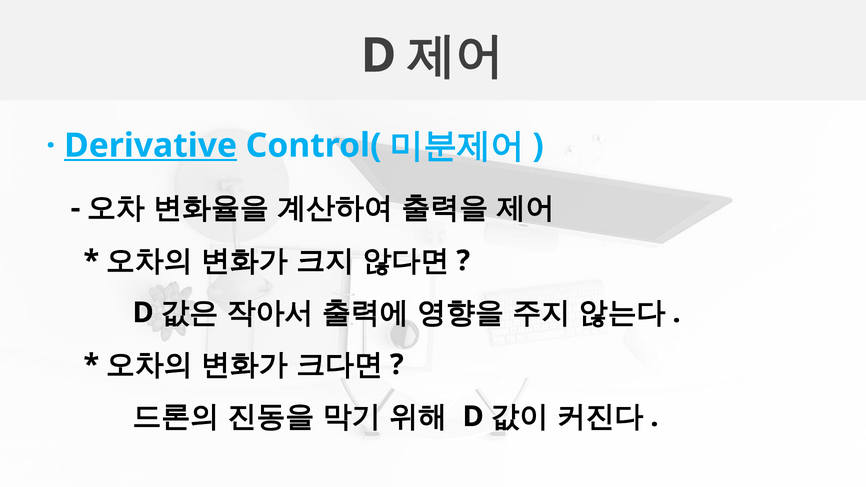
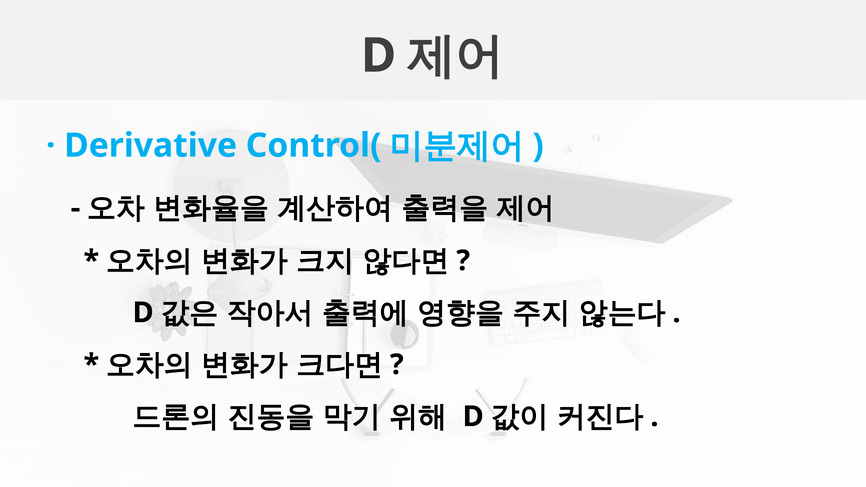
Derivative underline: present -> none
